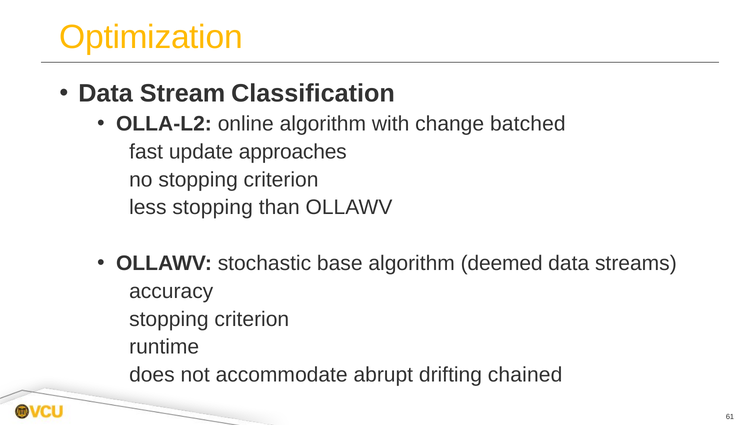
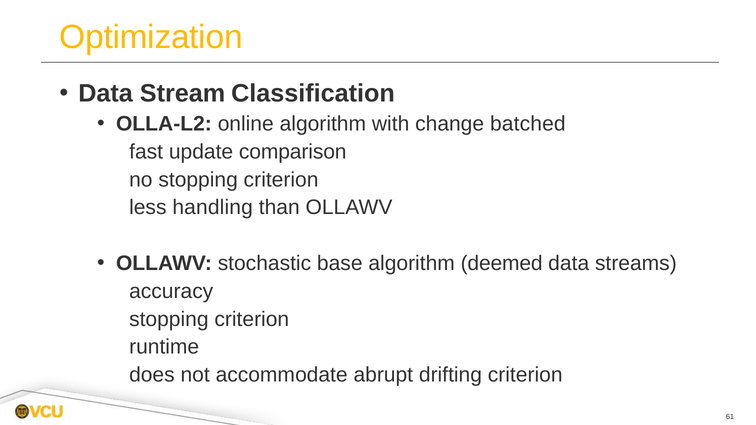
approaches: approaches -> comparison
less stopping: stopping -> handling
drifting chained: chained -> criterion
